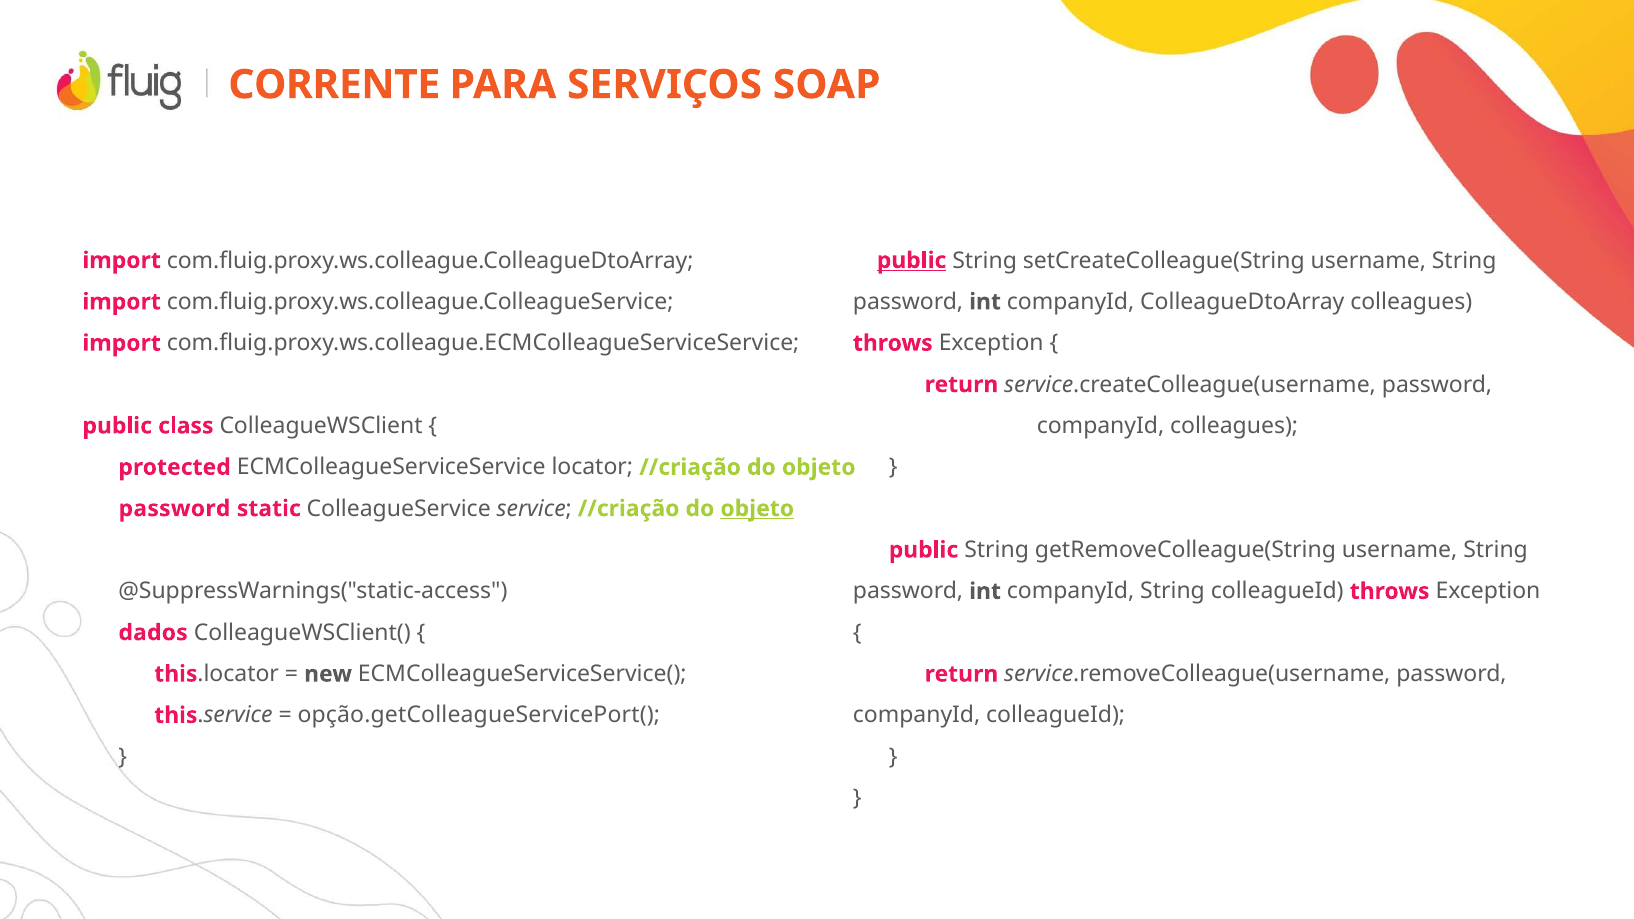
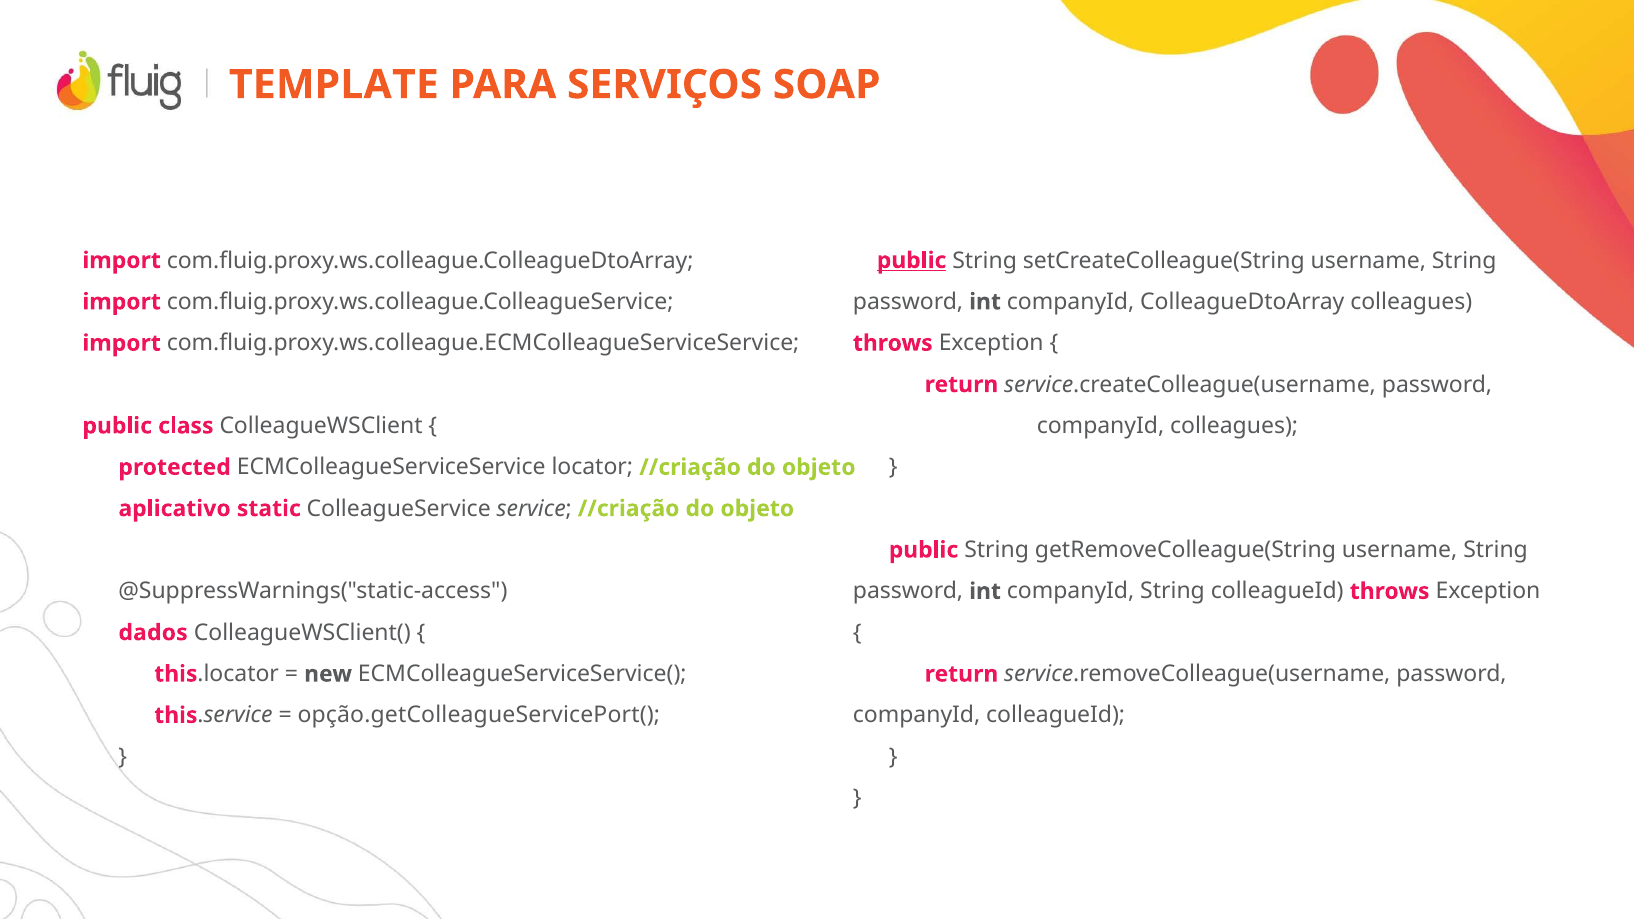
CORRENTE: CORRENTE -> TEMPLATE
password at (174, 509): password -> aplicativo
objeto at (757, 509) underline: present -> none
